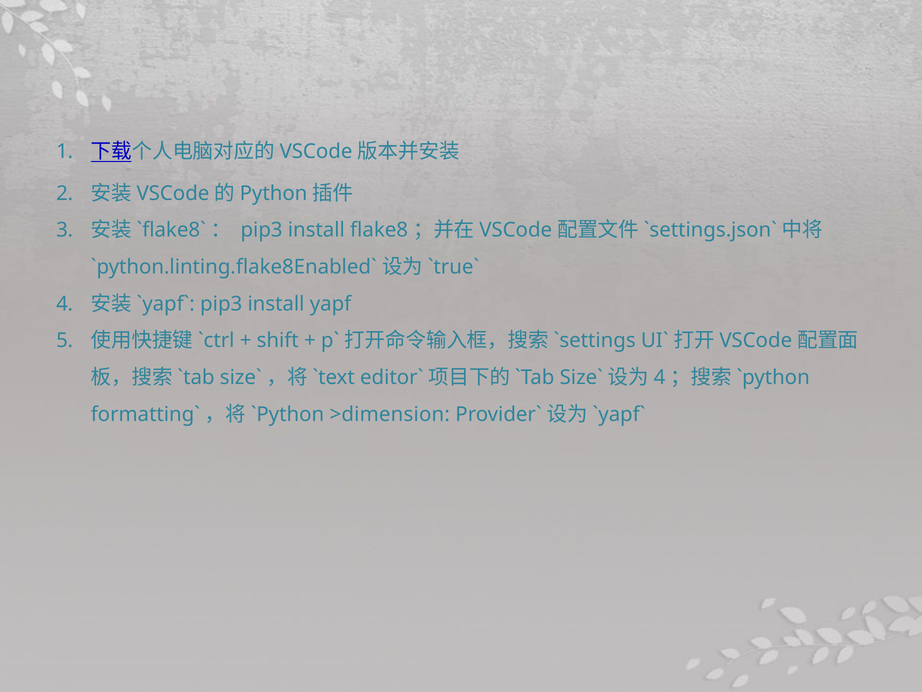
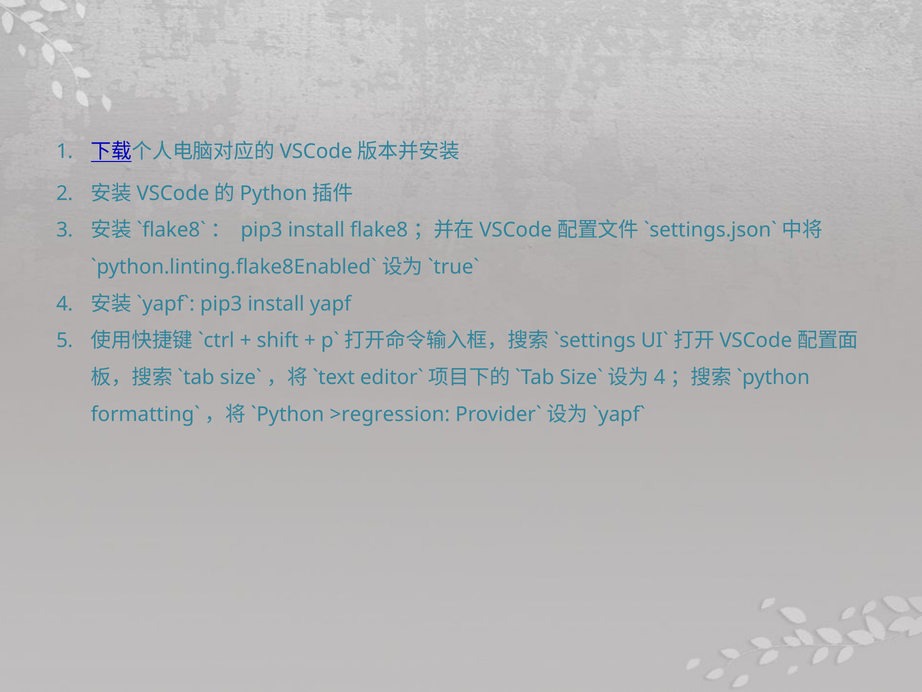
>dimension: >dimension -> >regression
